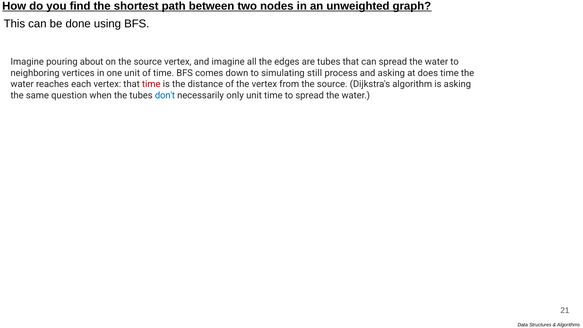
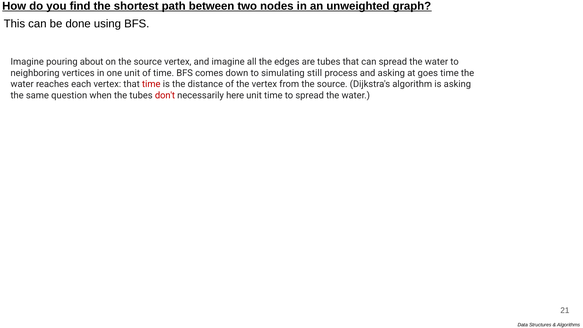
does: does -> goes
don't colour: blue -> red
only: only -> here
